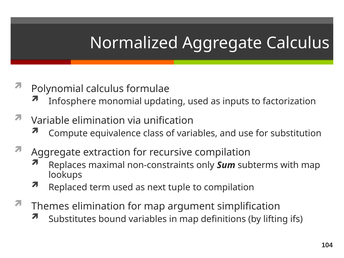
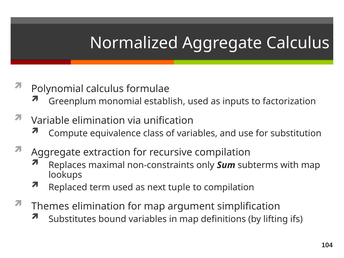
Infosphere: Infosphere -> Greenplum
updating: updating -> establish
